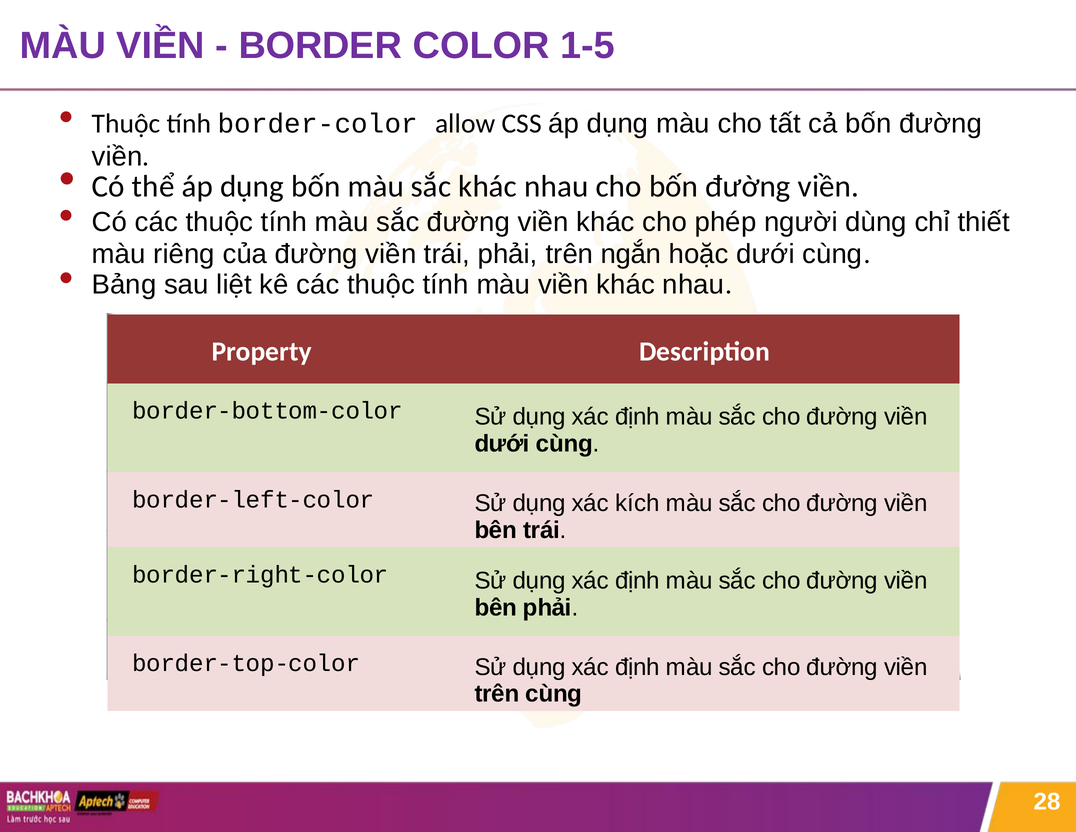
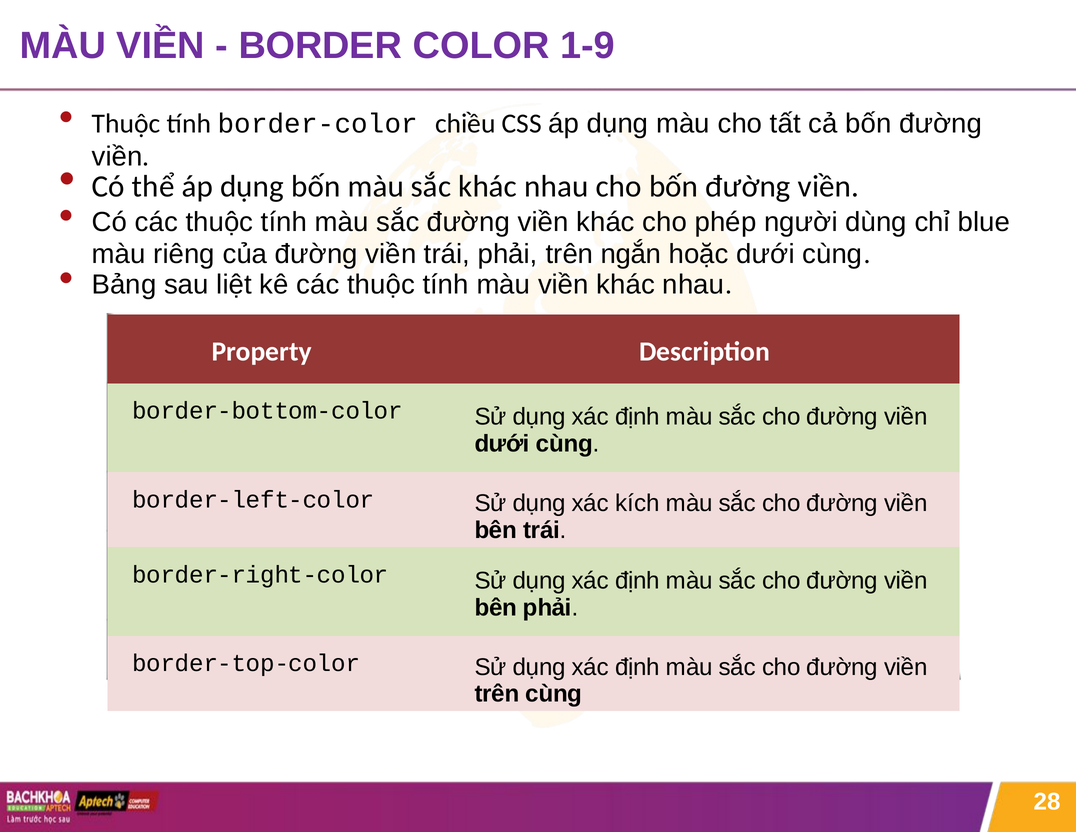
1-5: 1-5 -> 1-9
allow: allow -> chiều
thiết: thiết -> blue
